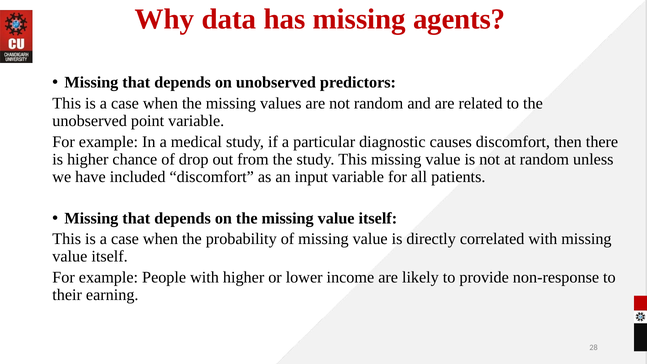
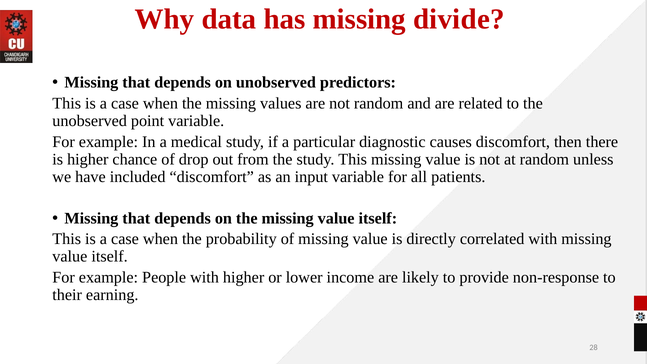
agents: agents -> divide
